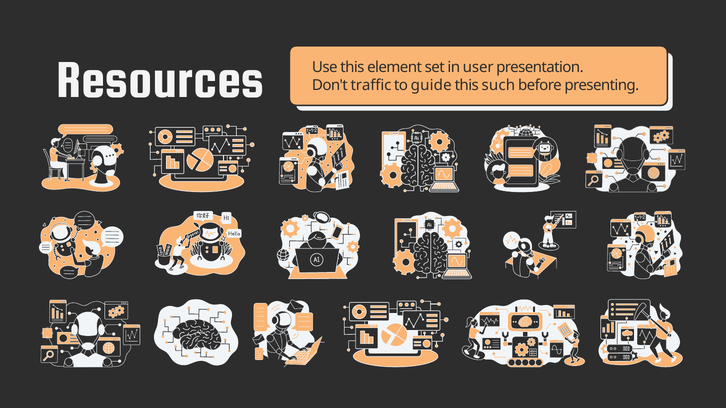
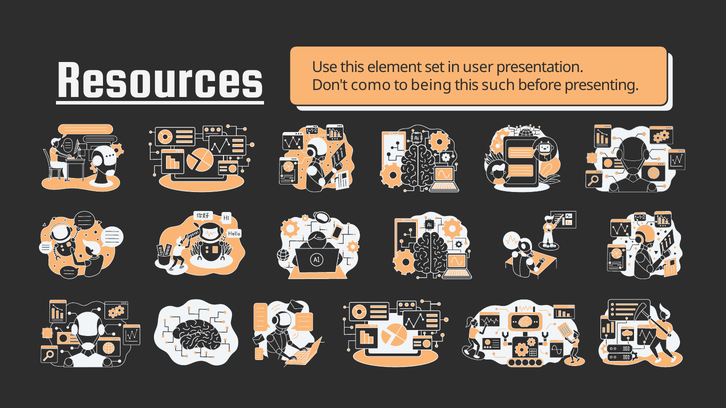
Resources underline: none -> present
traffic: traffic -> como
guide: guide -> being
